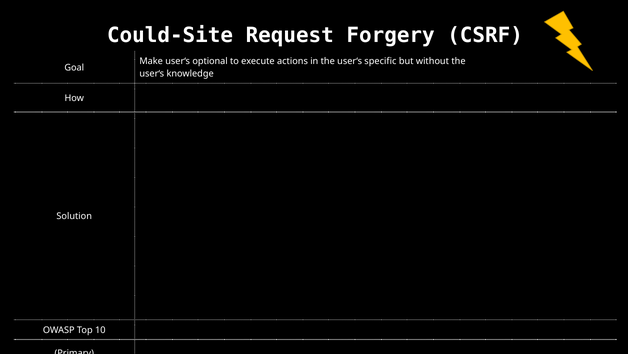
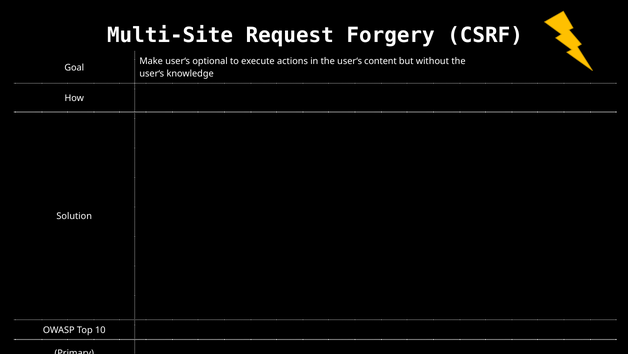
Could-Site: Could-Site -> Multi-Site
specific: specific -> content
